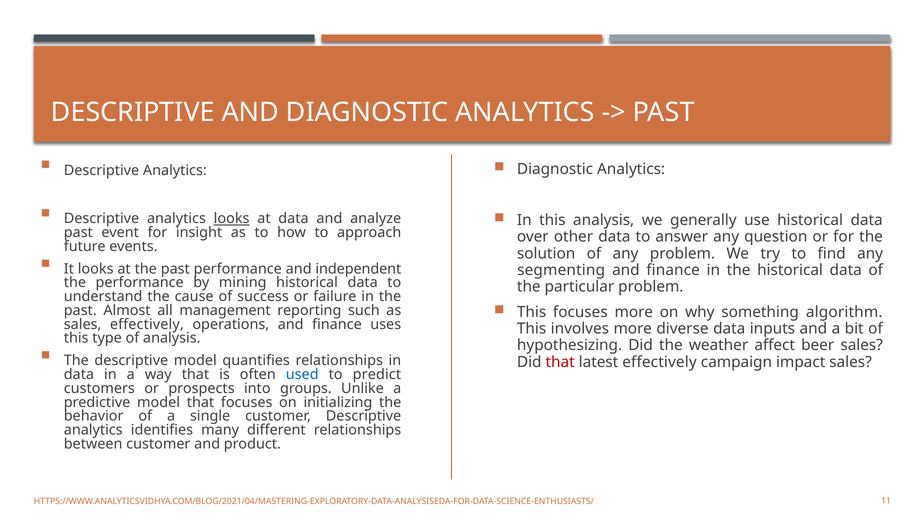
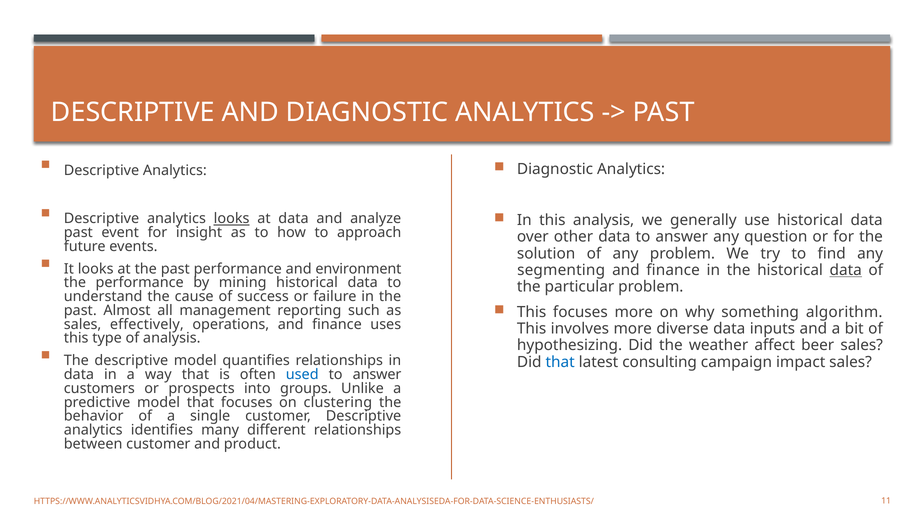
independent: independent -> environment
data at (846, 270) underline: none -> present
that at (560, 362) colour: red -> blue
latest effectively: effectively -> consulting
predict at (377, 374): predict -> answer
initializing: initializing -> clustering
